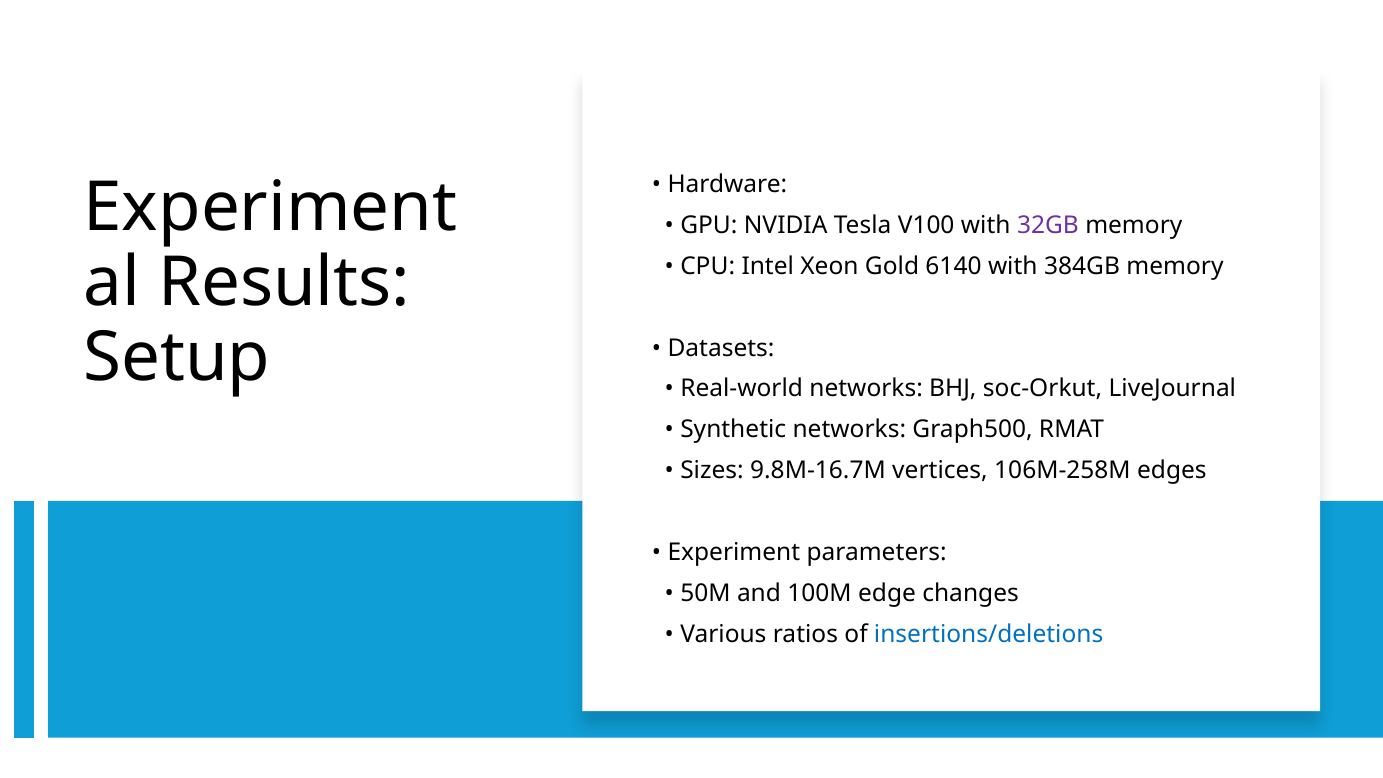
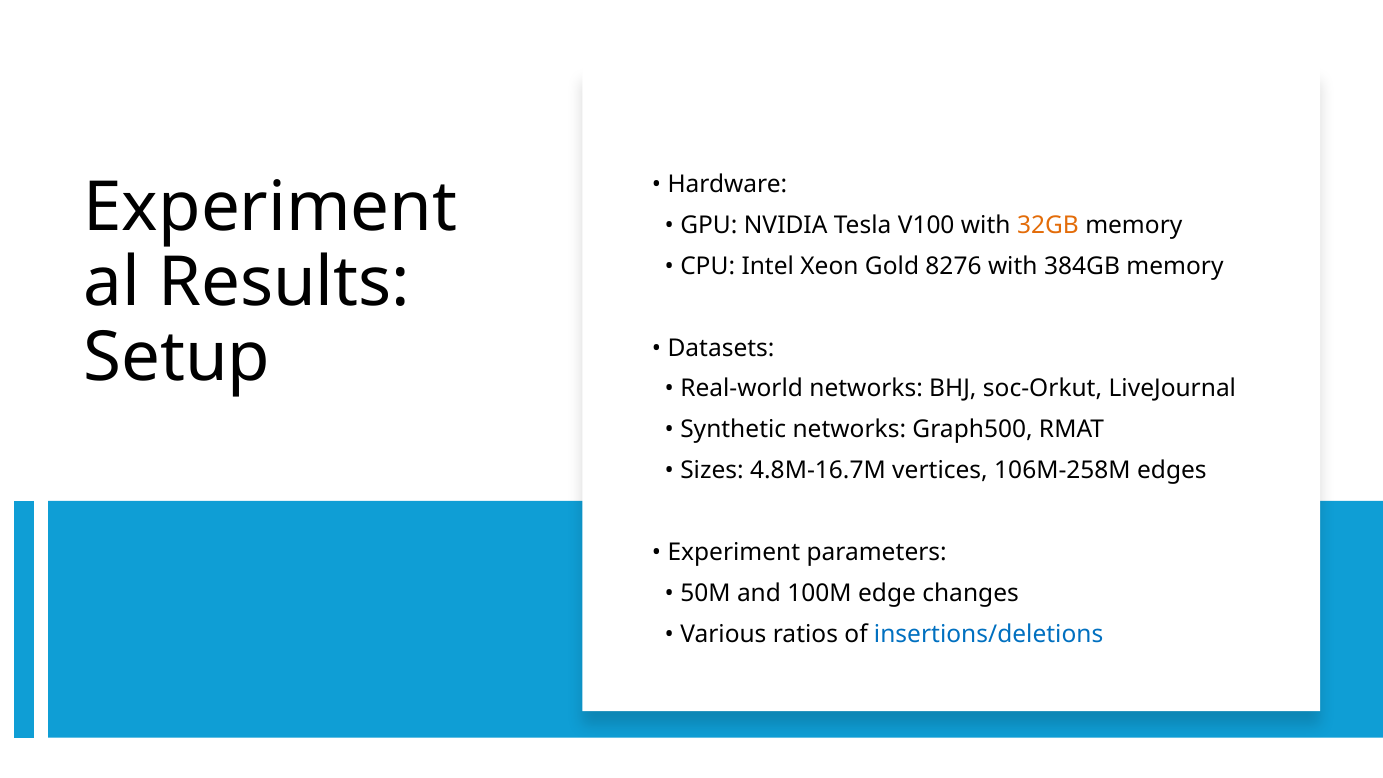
32GB colour: purple -> orange
6140: 6140 -> 8276
9.8M-16.7M: 9.8M-16.7M -> 4.8M-16.7M
